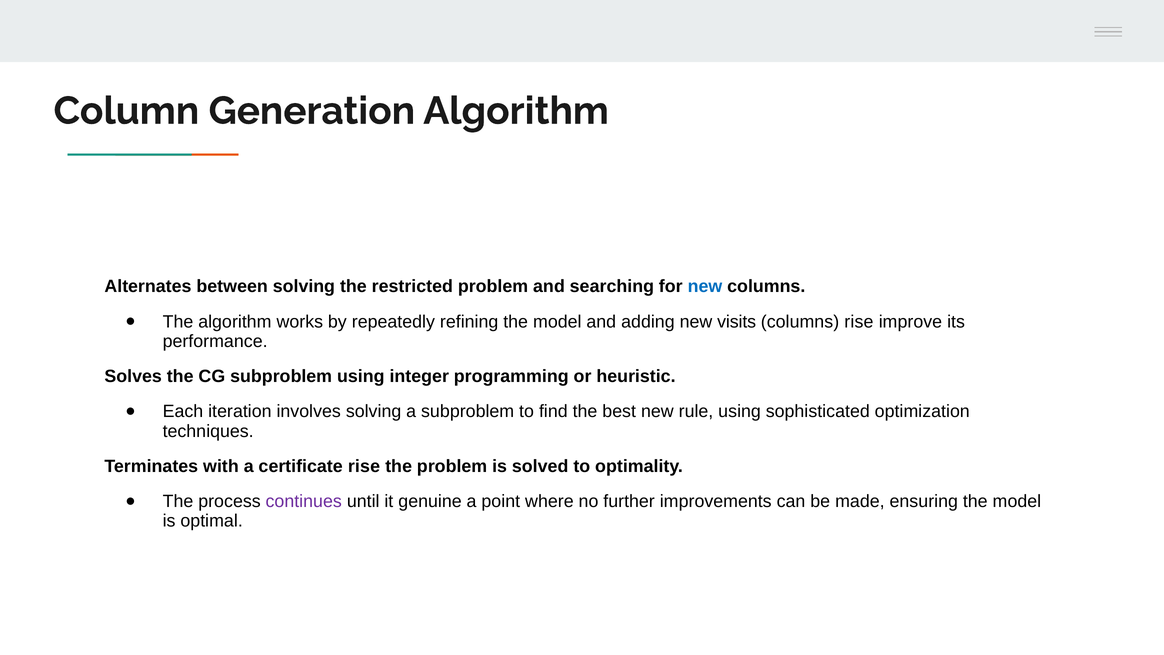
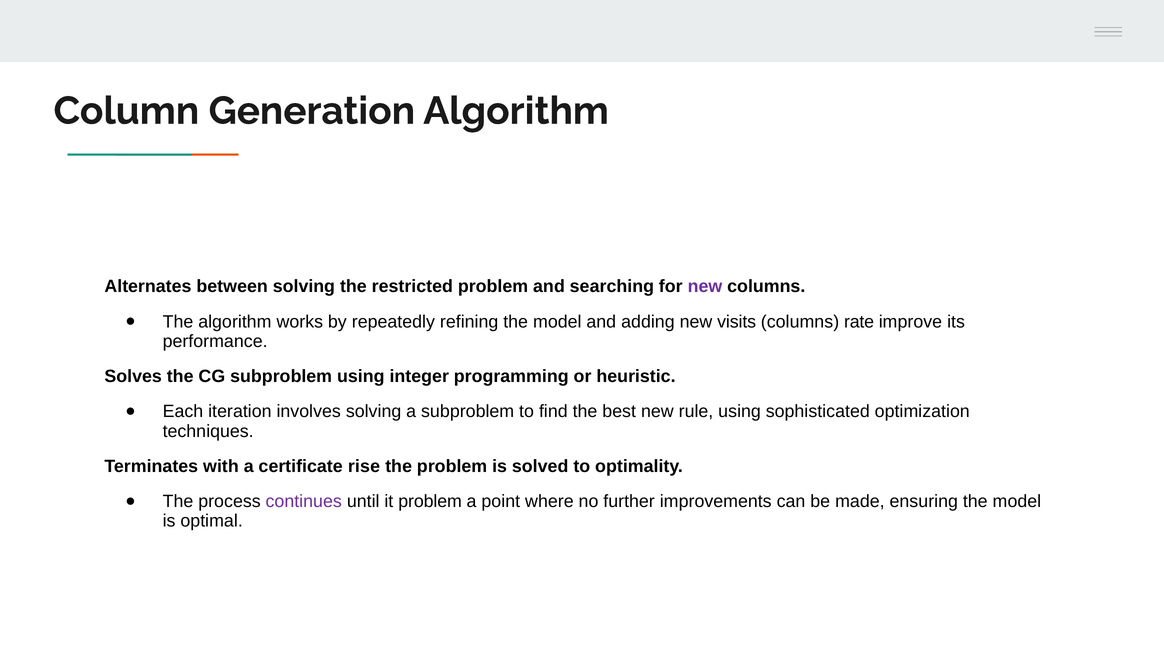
new at (705, 286) colour: blue -> purple
columns rise: rise -> rate
it genuine: genuine -> problem
